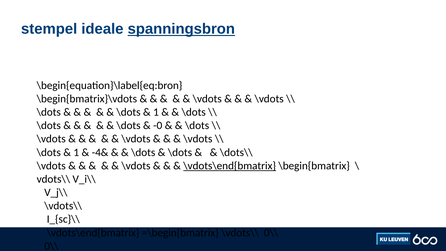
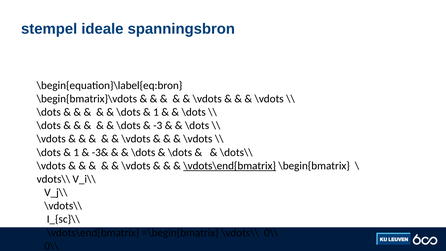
spanningsbron underline: present -> none
-0: -0 -> -3
-4&: -4& -> -3&
